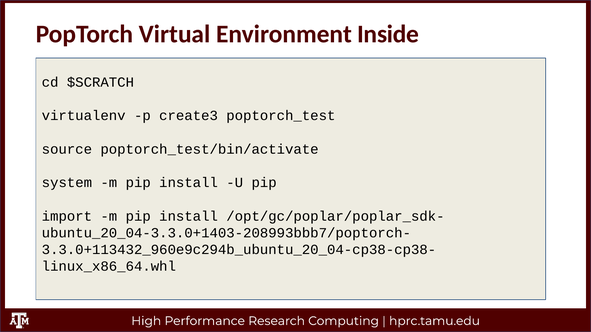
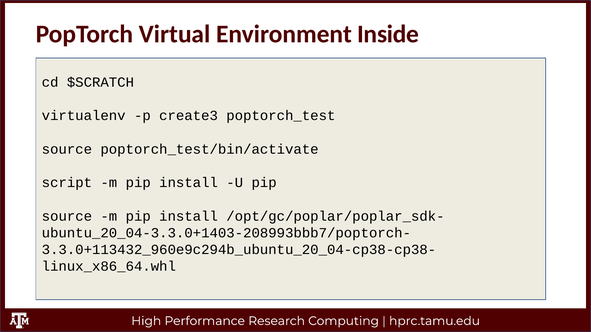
system: system -> script
import at (67, 216): import -> source
